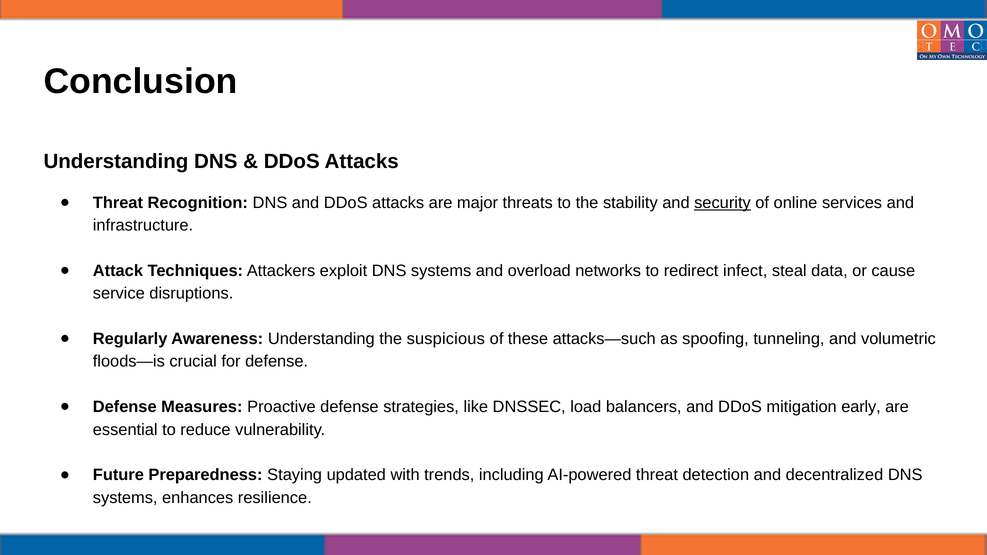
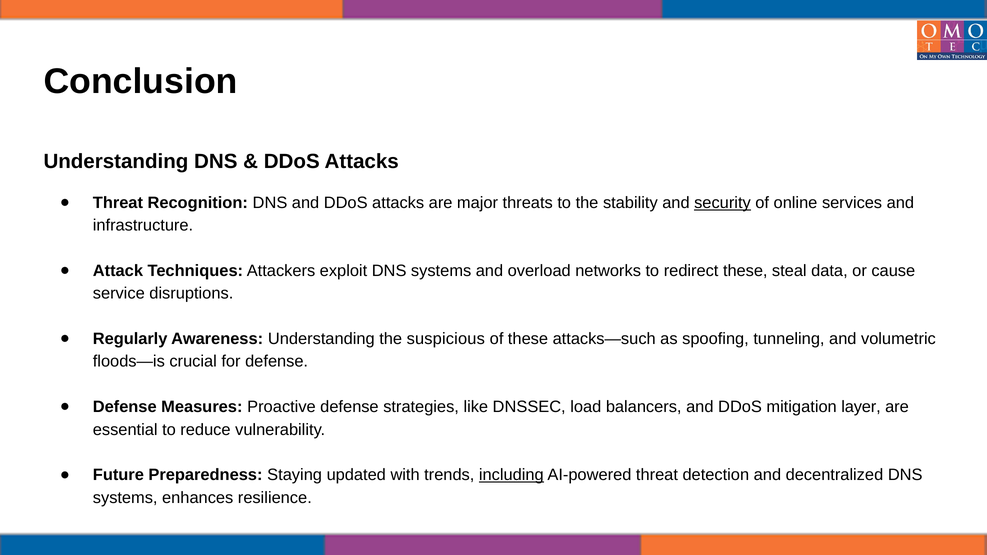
redirect infect: infect -> these
early: early -> layer
including underline: none -> present
